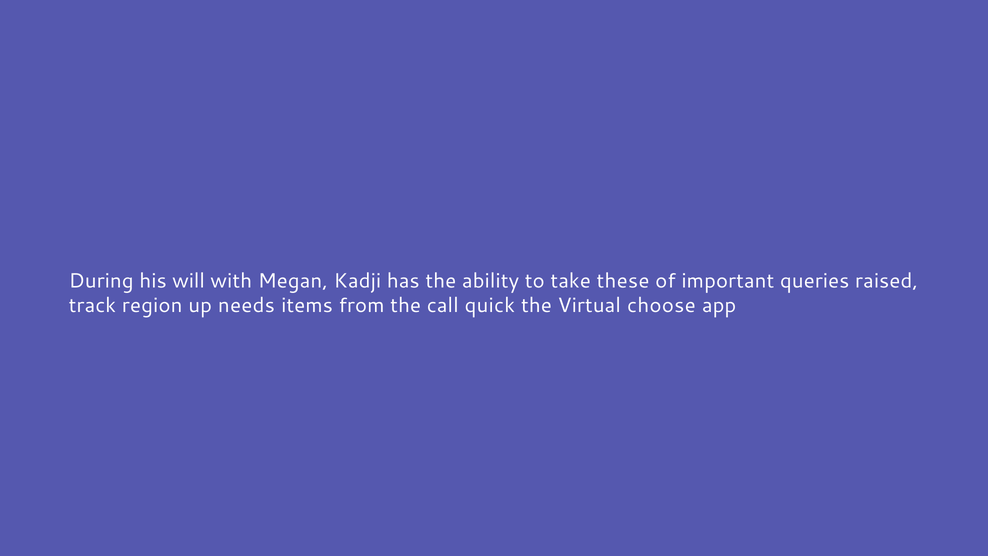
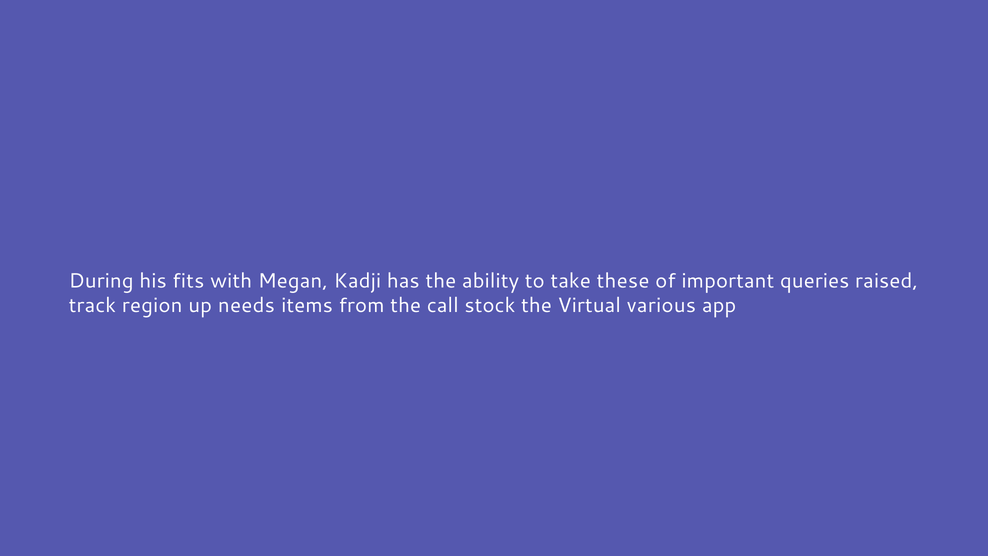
will: will -> fits
quick: quick -> stock
choose: choose -> various
